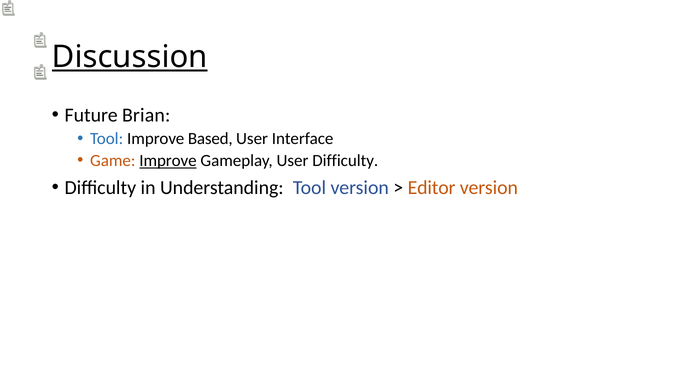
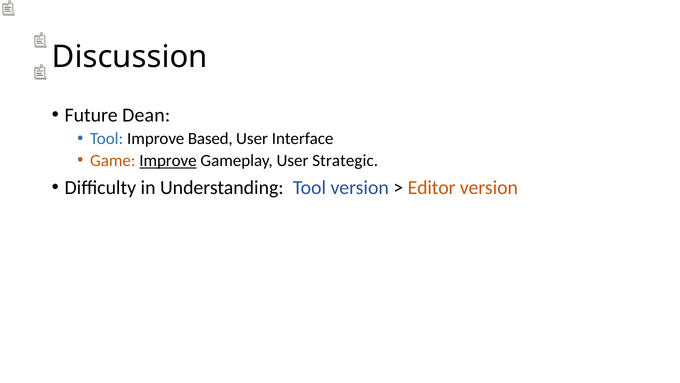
Discussion underline: present -> none
Brian: Brian -> Dean
User Difficulty: Difficulty -> Strategic
